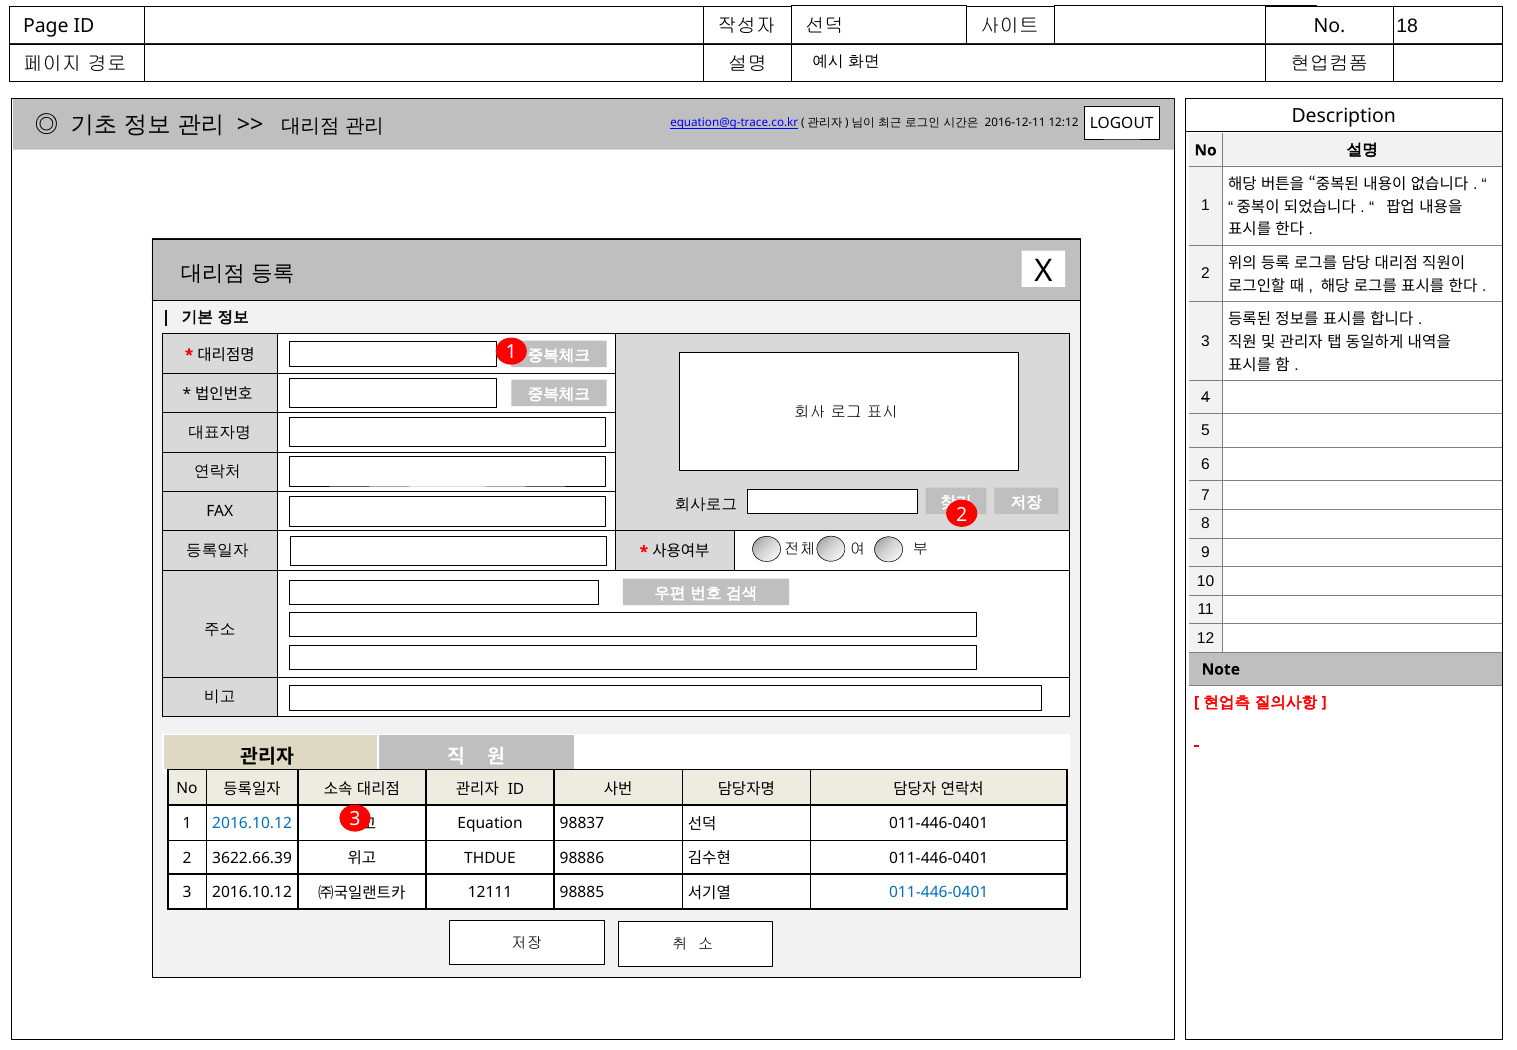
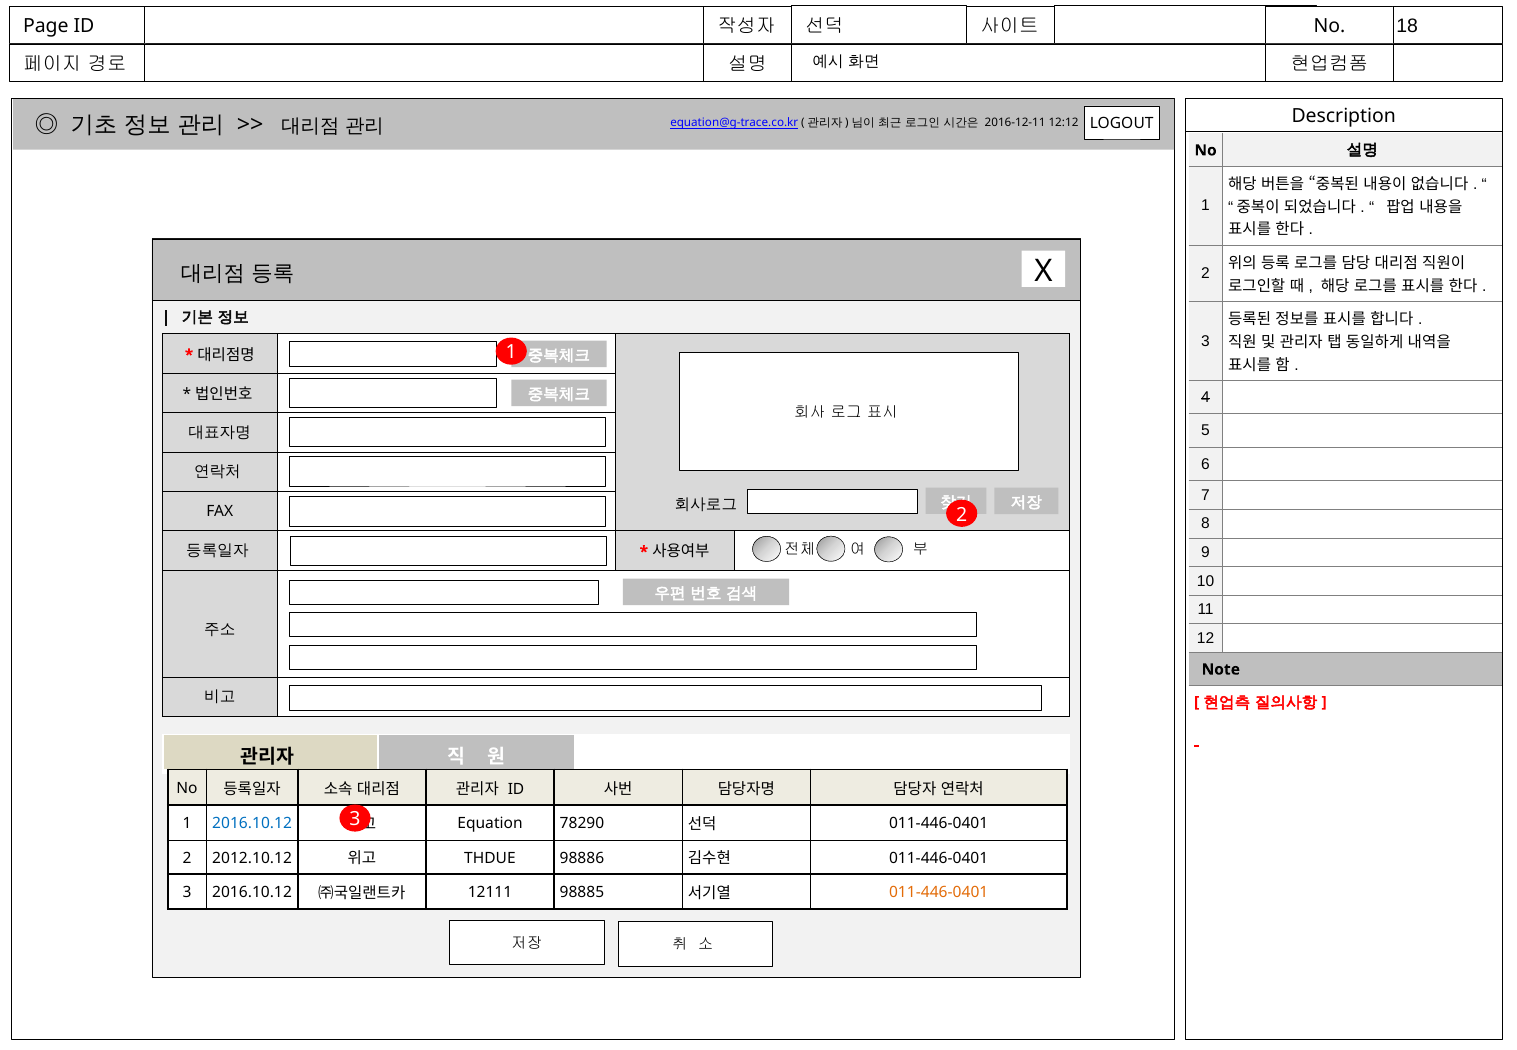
98837: 98837 -> 78290
3622.66.39: 3622.66.39 -> 2012.10.12
011-446-0401 at (939, 893) colour: blue -> orange
